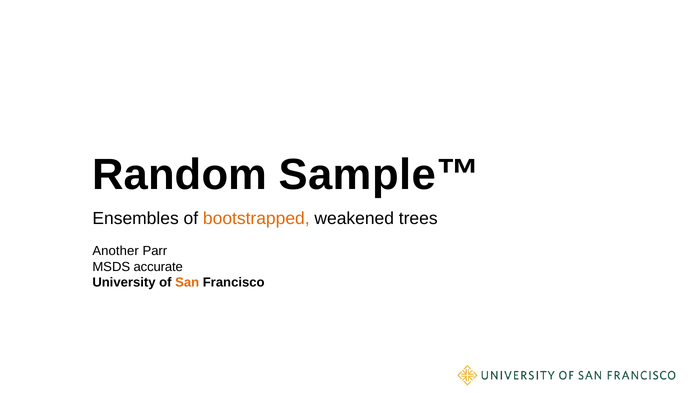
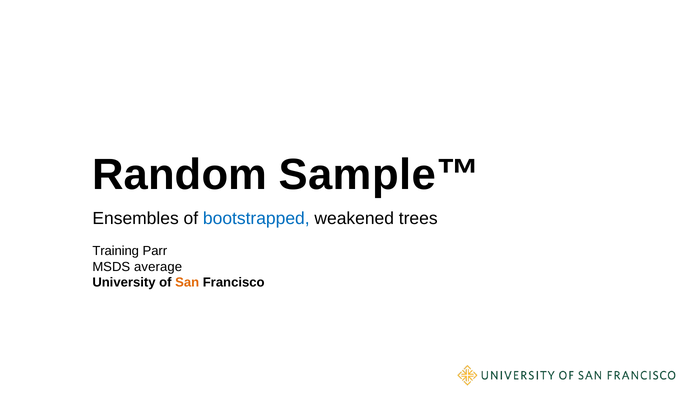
bootstrapped colour: orange -> blue
Another: Another -> Training
accurate: accurate -> average
